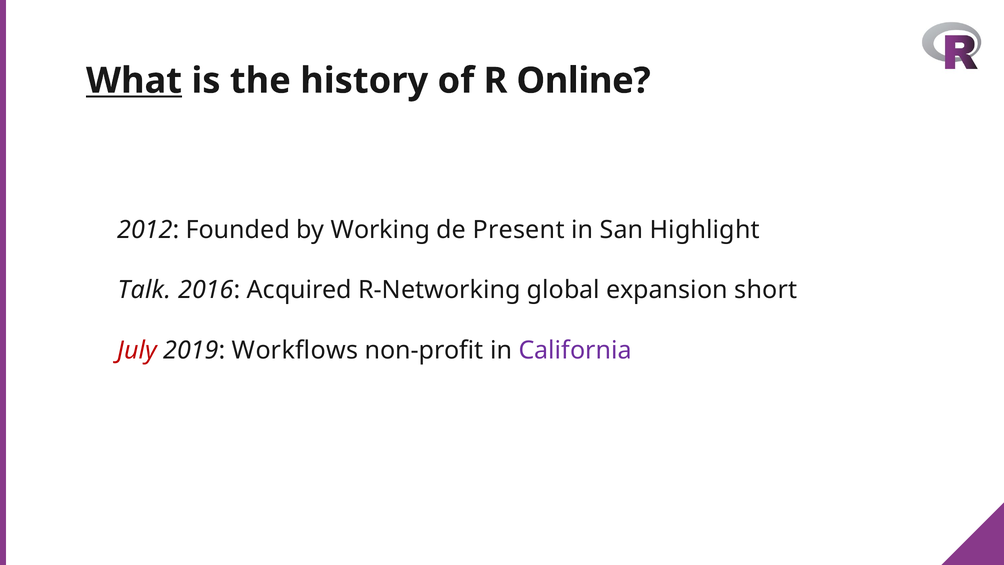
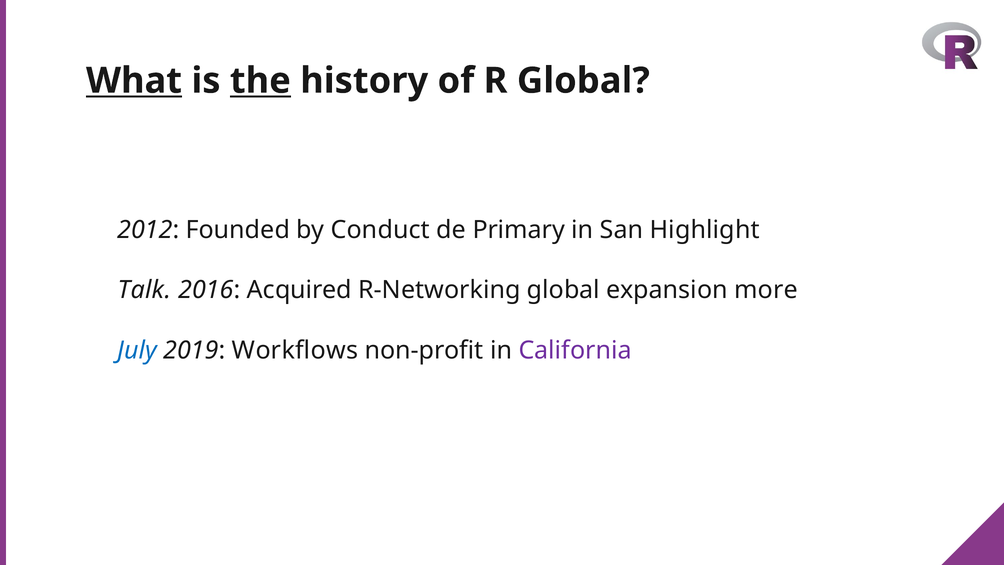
the underline: none -> present
R Online: Online -> Global
Working: Working -> Conduct
Present: Present -> Primary
short: short -> more
July colour: red -> blue
